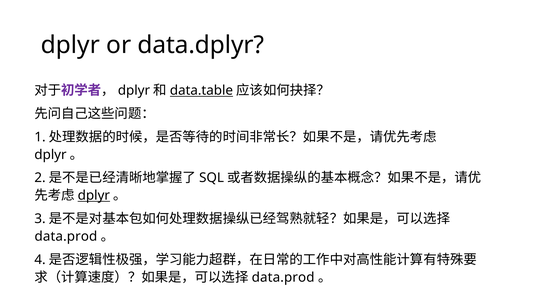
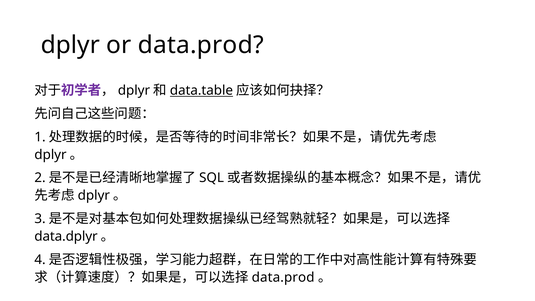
or data.dplyr: data.dplyr -> data.prod
dplyr at (94, 195) underline: present -> none
data.prod at (66, 236): data.prod -> data.dplyr
